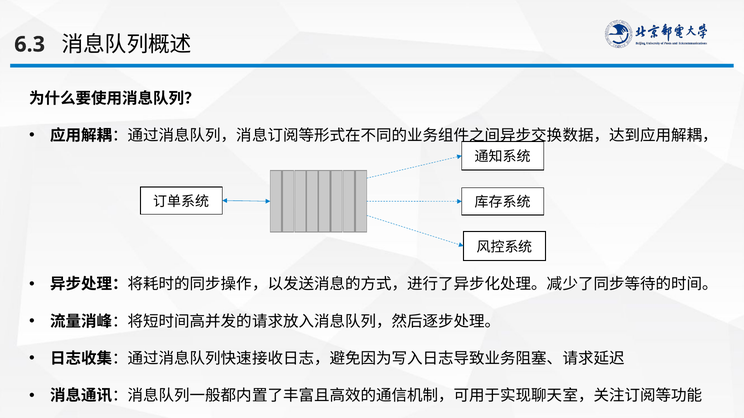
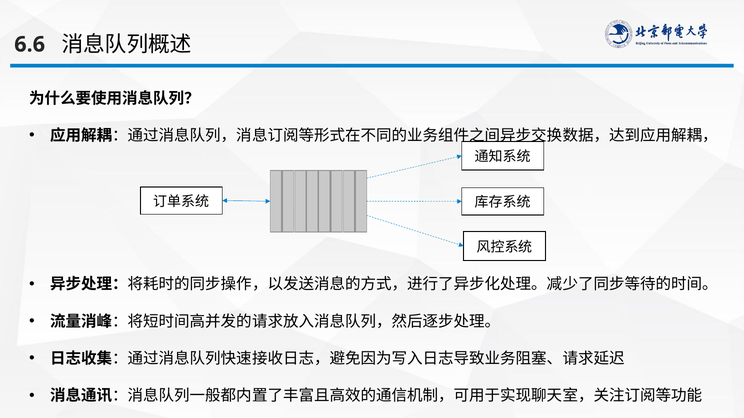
6.3: 6.3 -> 6.6
